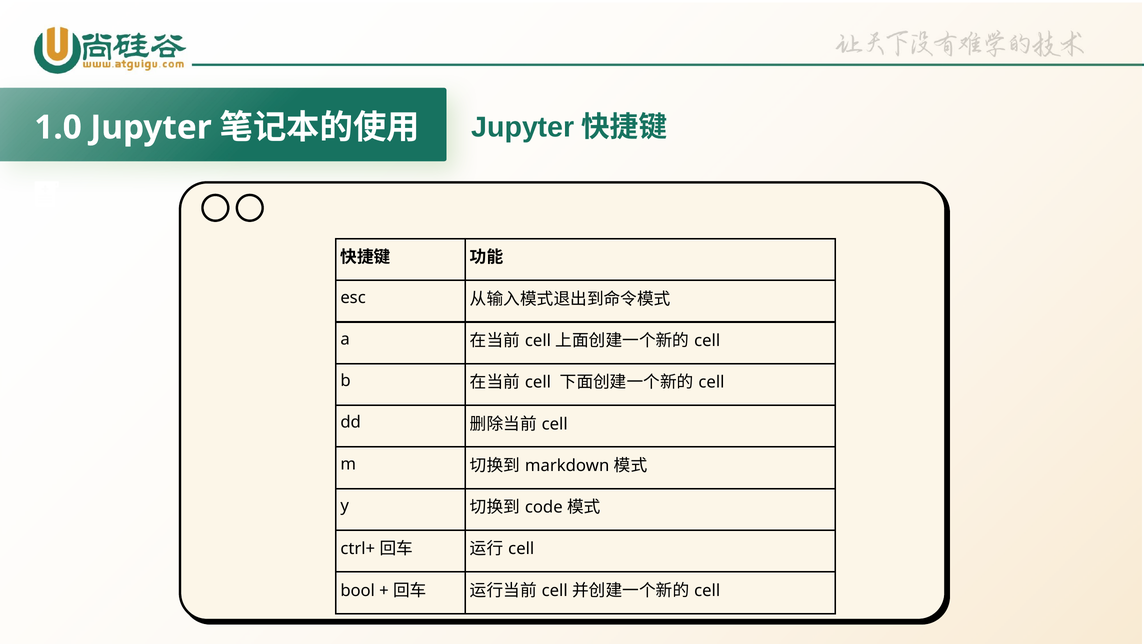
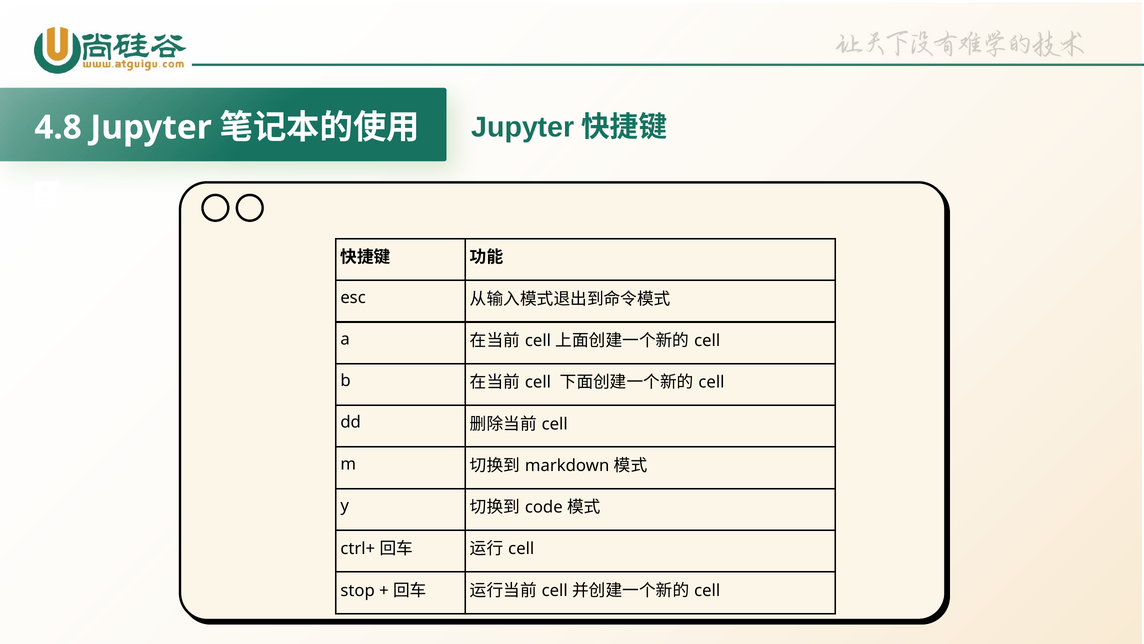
1.0: 1.0 -> 4.8
bool: bool -> stop
